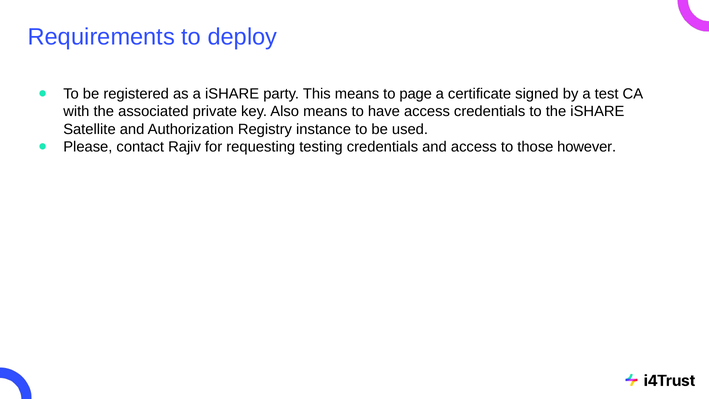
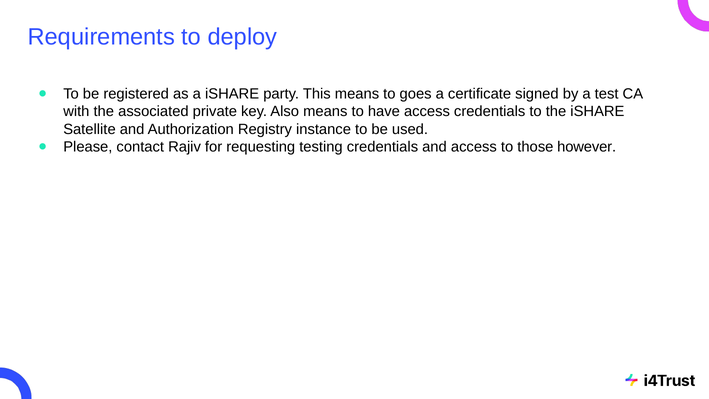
page: page -> goes
